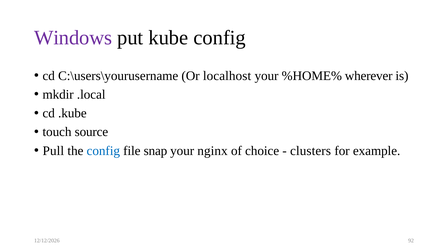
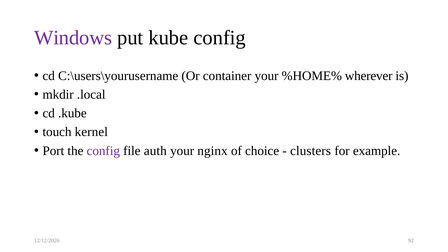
localhost: localhost -> container
source: source -> kernel
Pull: Pull -> Port
config at (103, 151) colour: blue -> purple
snap: snap -> auth
